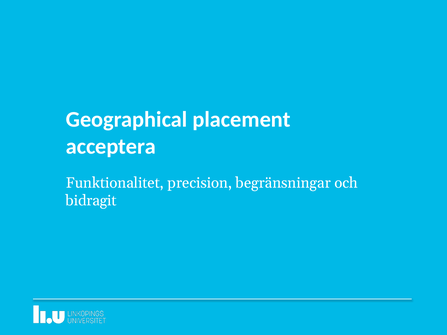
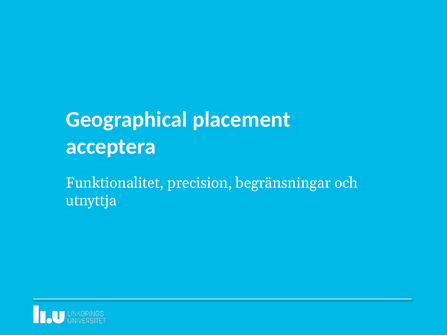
bidragit: bidragit -> utnyttja
